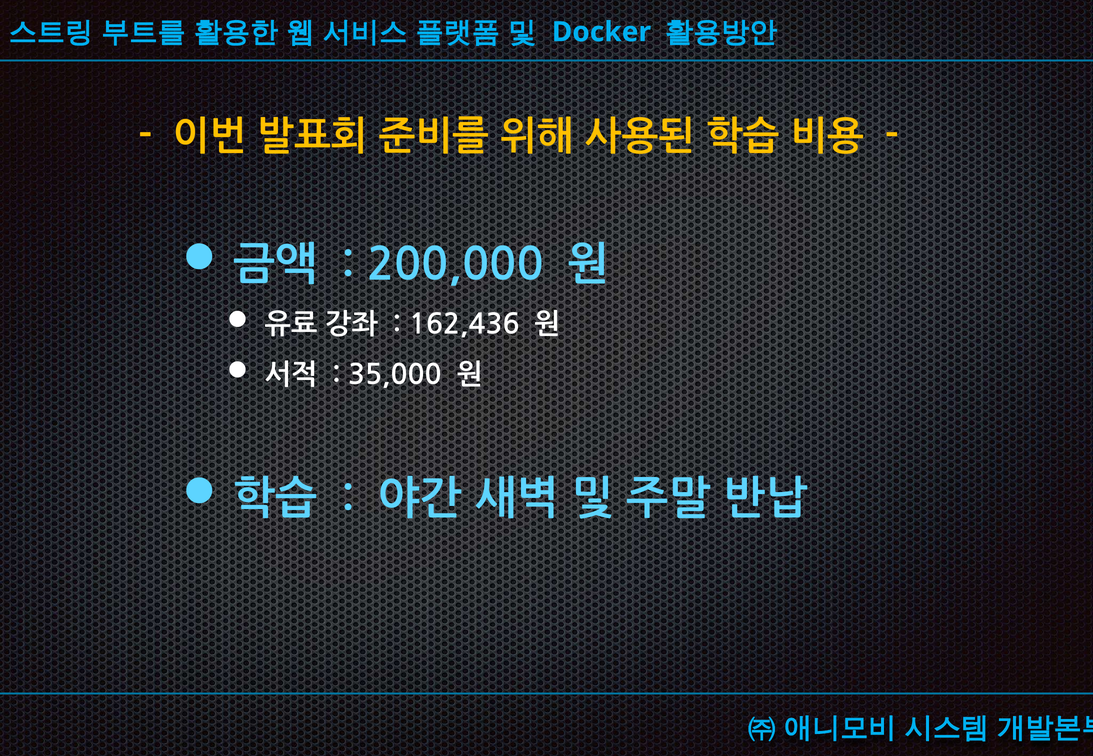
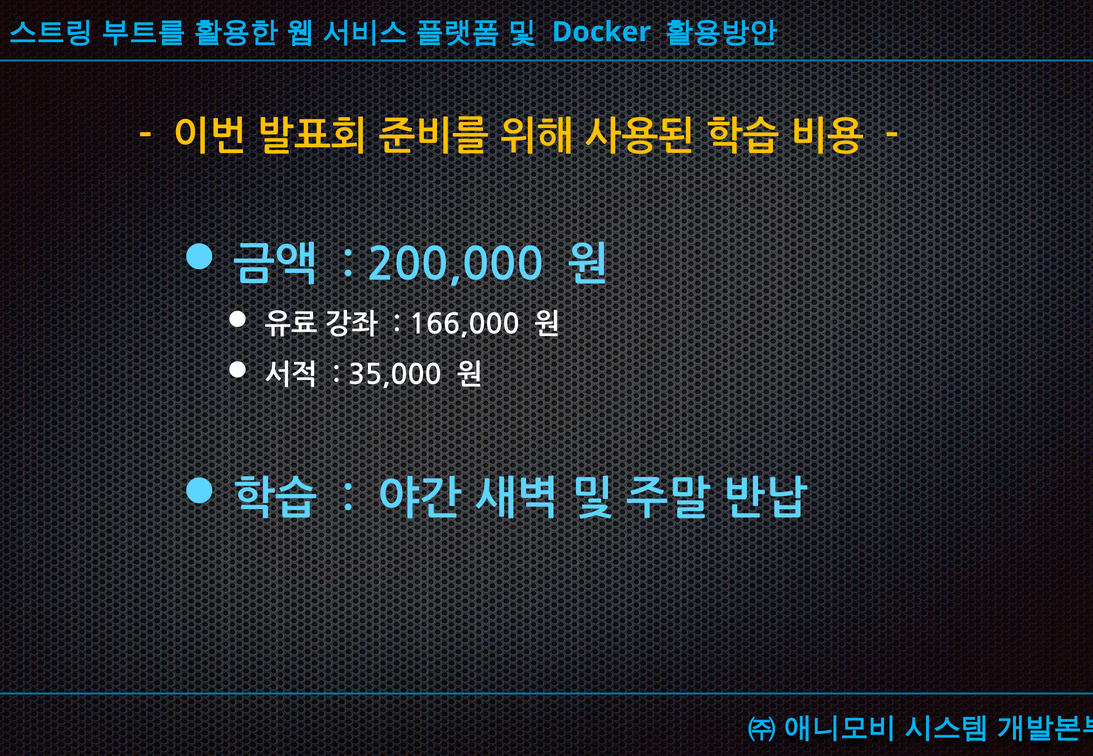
162,436: 162,436 -> 166,000
